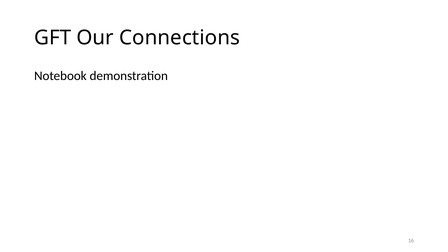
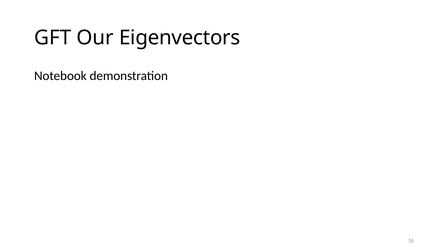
Connections: Connections -> Eigenvectors
